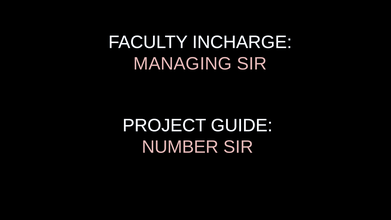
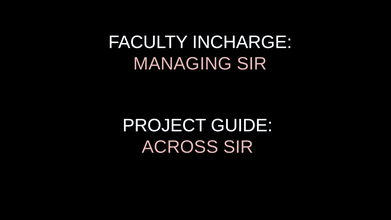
NUMBER: NUMBER -> ACROSS
